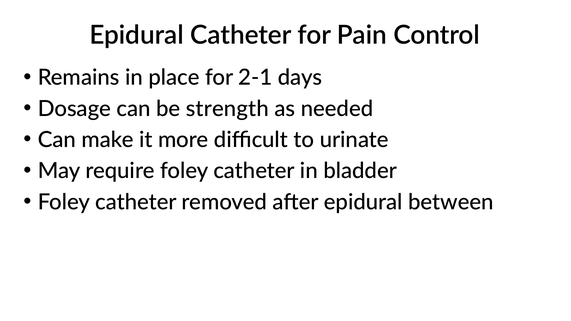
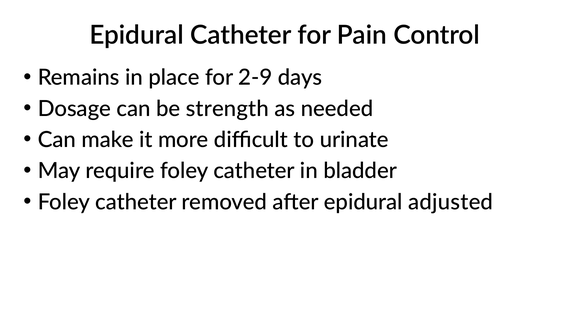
2-1: 2-1 -> 2-9
between: between -> adjusted
